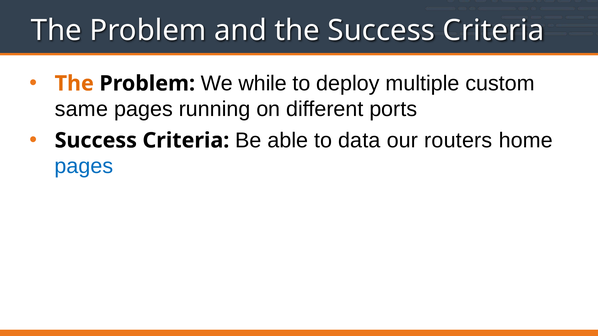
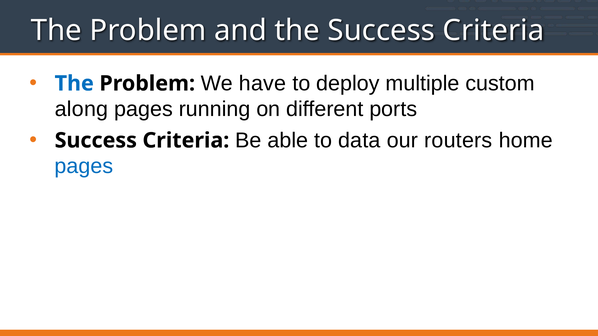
The at (74, 84) colour: orange -> blue
while: while -> have
same: same -> along
